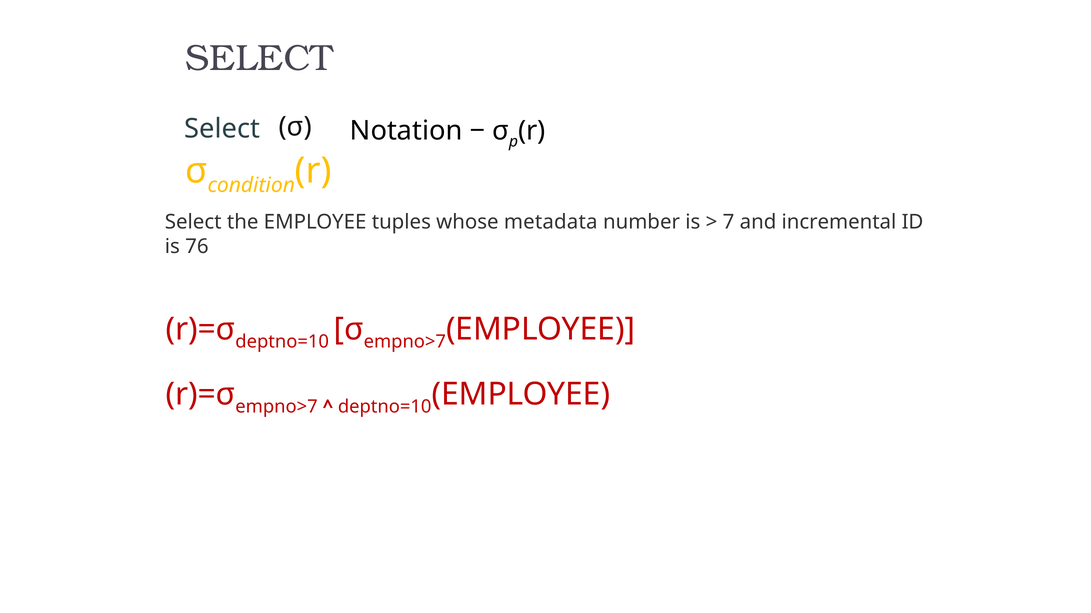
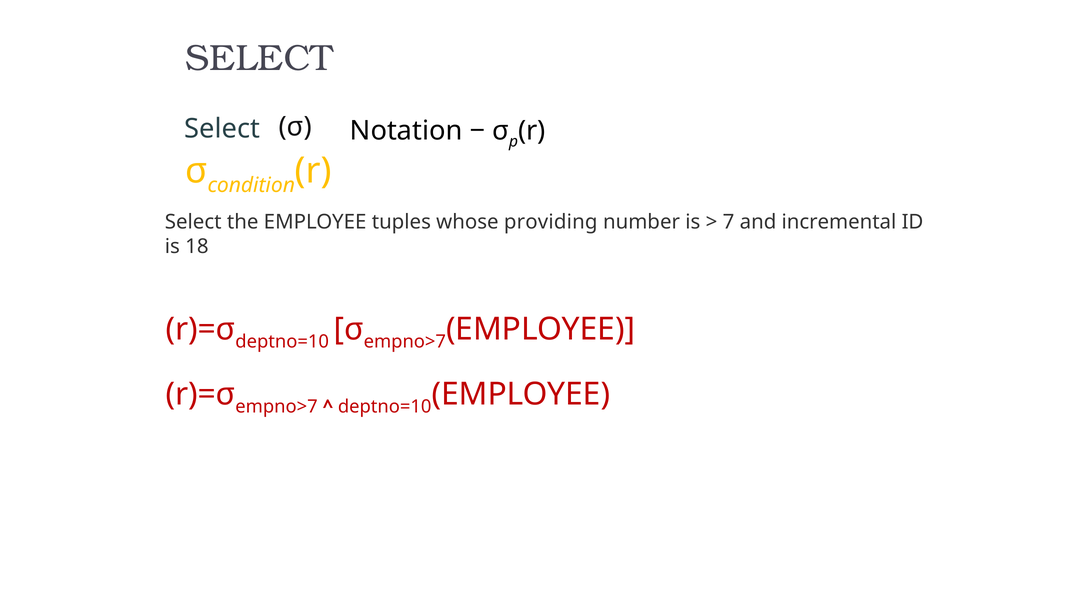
metadata: metadata -> providing
76: 76 -> 18
